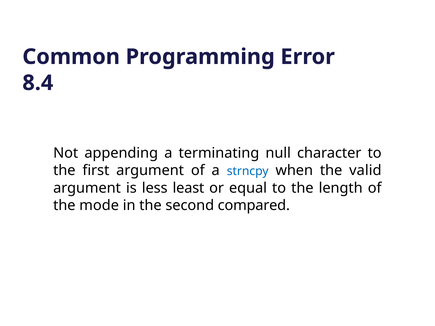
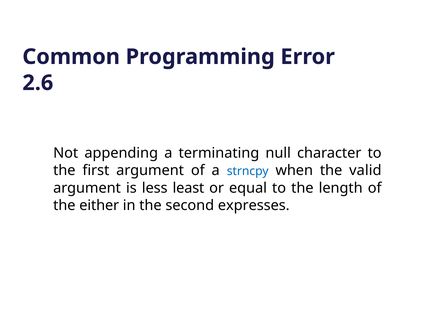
8.4: 8.4 -> 2.6
mode: mode -> either
compared: compared -> expresses
